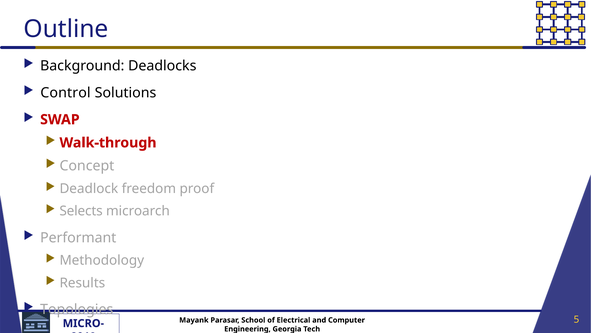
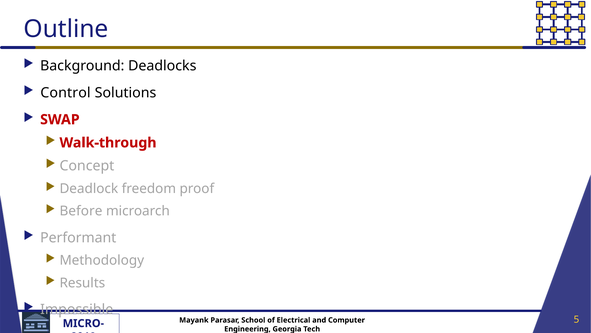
Selects: Selects -> Before
Topologies: Topologies -> Impossible
